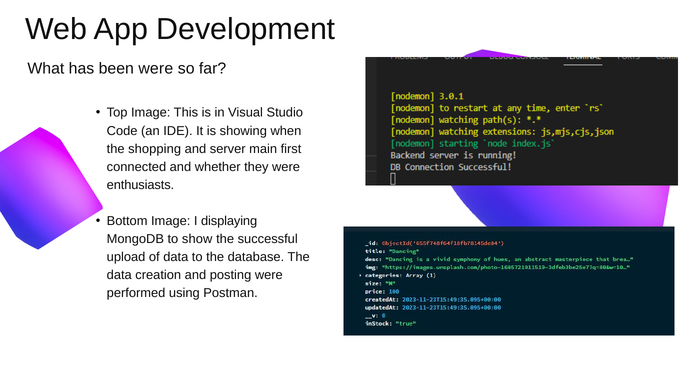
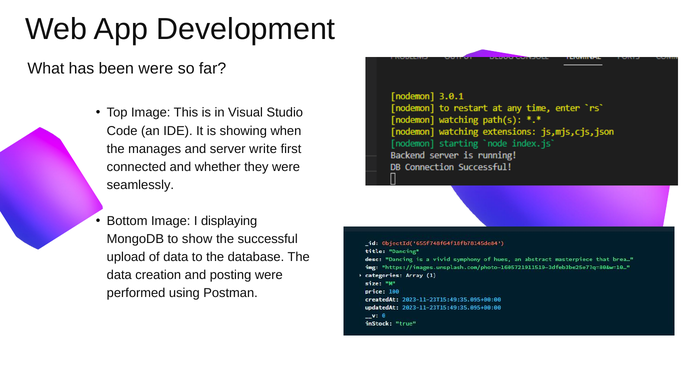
shopping: shopping -> manages
main: main -> write
enthusiasts: enthusiasts -> seamlessly
